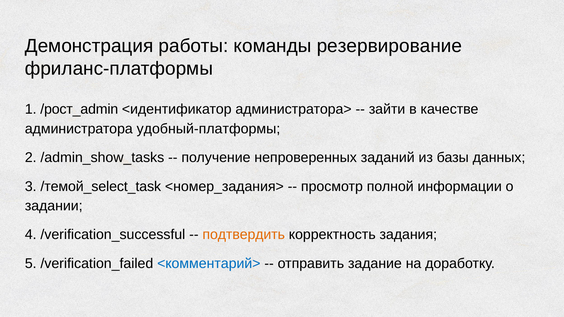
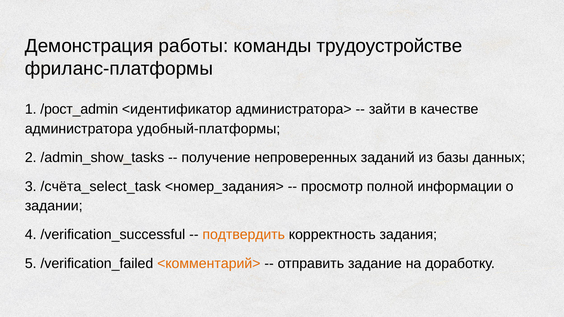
резервирование: резервирование -> трудоустройстве
/темой_select_task: /темой_select_task -> /счёта_select_task
<комментарий> colour: blue -> orange
